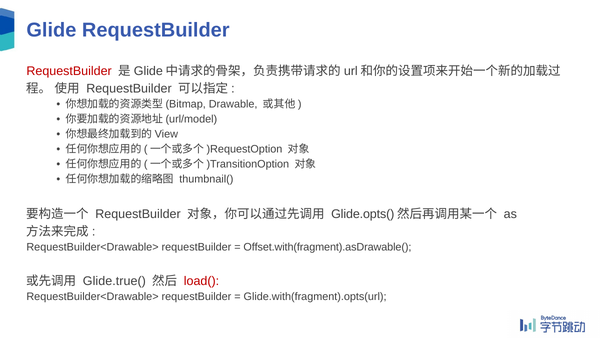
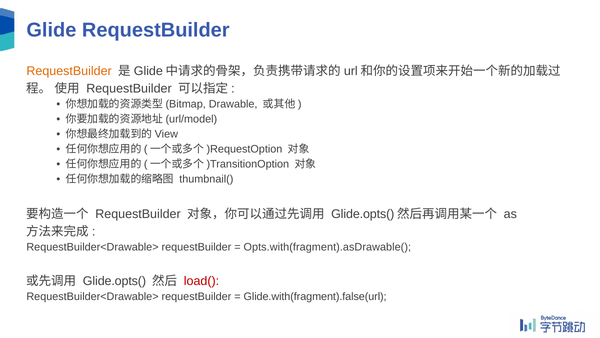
RequestBuilder at (69, 71) colour: red -> orange
Offset.with(fragment).asDrawable(: Offset.with(fragment).asDrawable( -> Opts.with(fragment).asDrawable(
Glide.true( at (114, 281): Glide.true( -> Glide.opts(
Glide.with(fragment).opts(url: Glide.with(fragment).opts(url -> Glide.with(fragment).false(url
